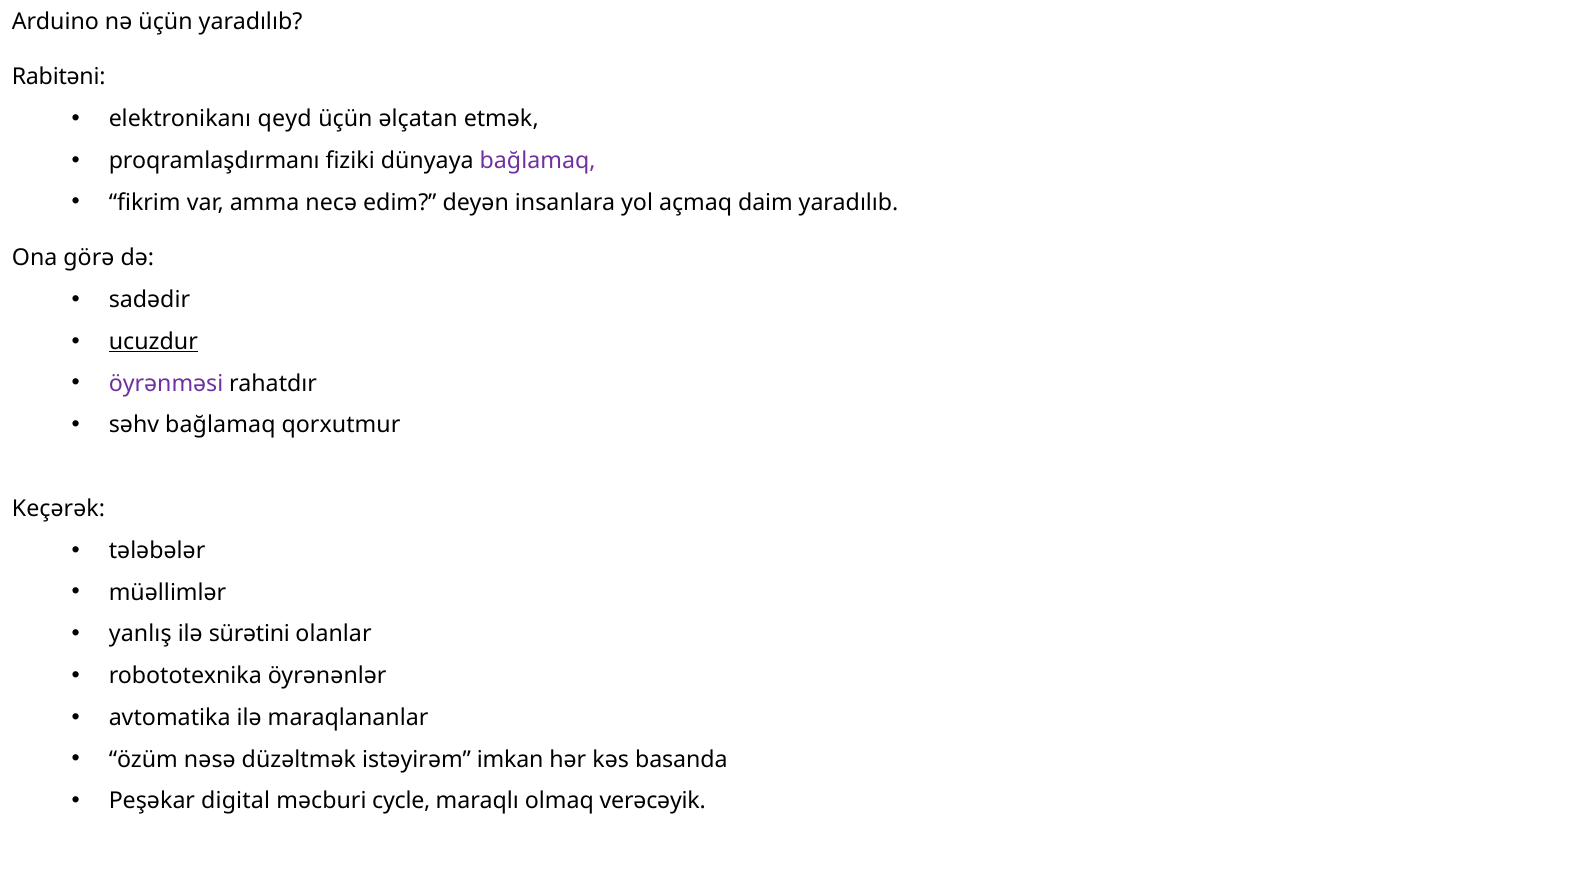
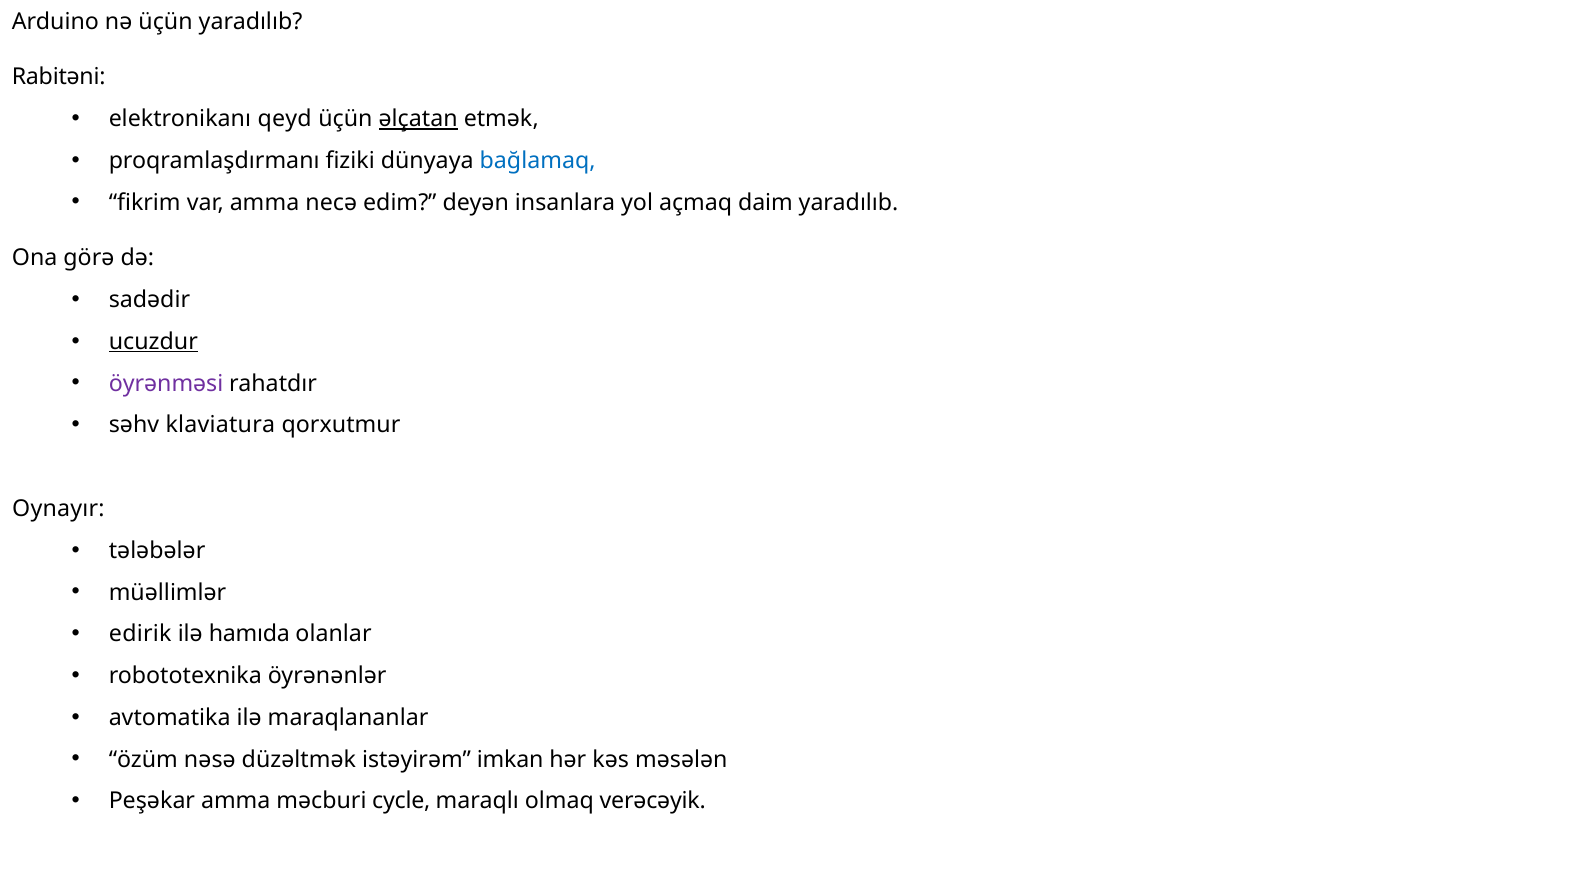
əlçatan underline: none -> present
bağlamaq at (538, 161) colour: purple -> blue
səhv bağlamaq: bağlamaq -> klaviatura
Keçərək: Keçərək -> Oynayır
yanlış: yanlış -> edirik
sürətini: sürətini -> hamıda
basanda: basanda -> məsələn
Peşəkar digital: digital -> amma
